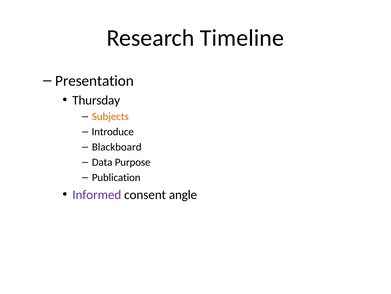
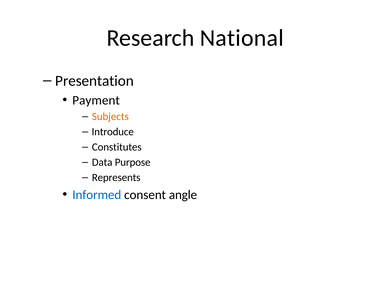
Timeline: Timeline -> National
Thursday: Thursday -> Payment
Blackboard: Blackboard -> Constitutes
Publication: Publication -> Represents
Informed colour: purple -> blue
